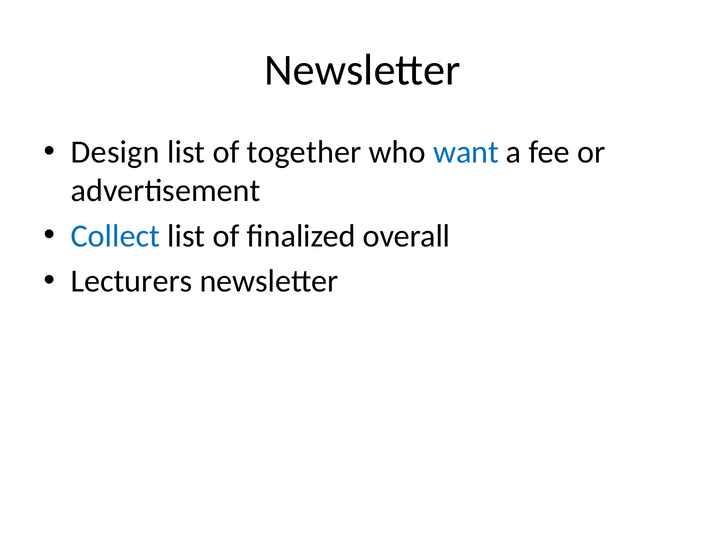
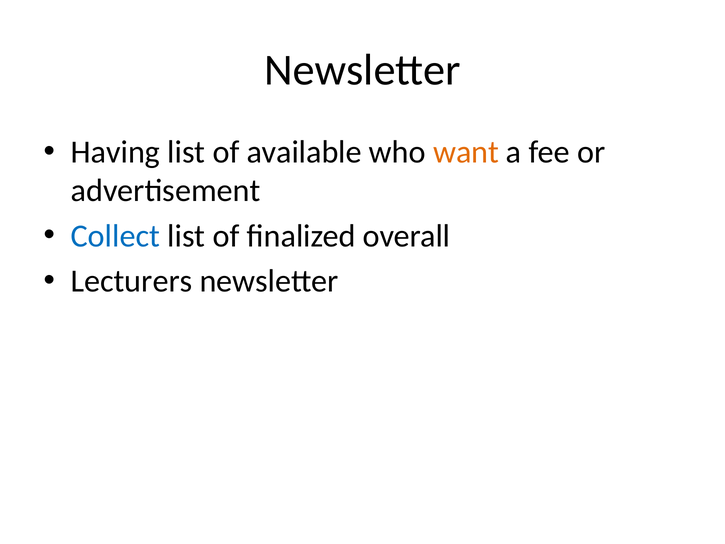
Design: Design -> Having
together: together -> available
want colour: blue -> orange
